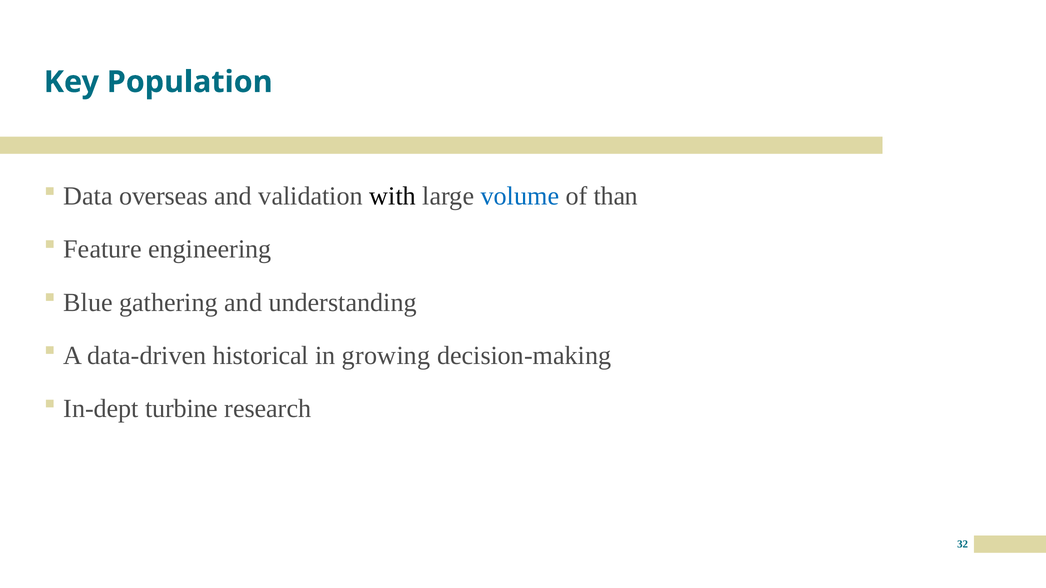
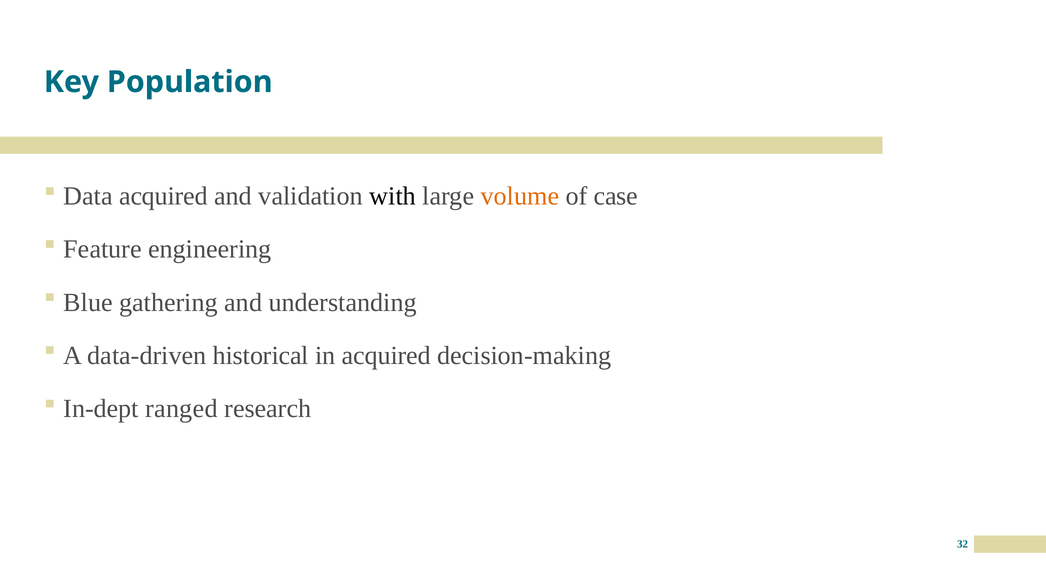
Data overseas: overseas -> acquired
volume colour: blue -> orange
than: than -> case
in growing: growing -> acquired
turbine: turbine -> ranged
